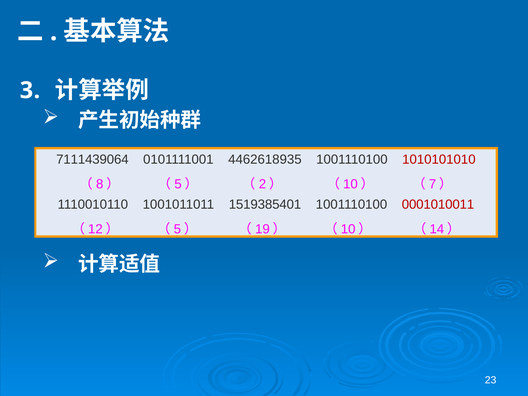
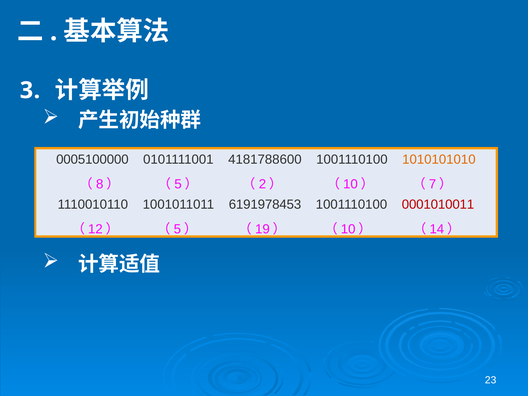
7111439064: 7111439064 -> 0005100000
4462618935: 4462618935 -> 4181788600
1010101010 colour: red -> orange
1519385401: 1519385401 -> 6191978453
